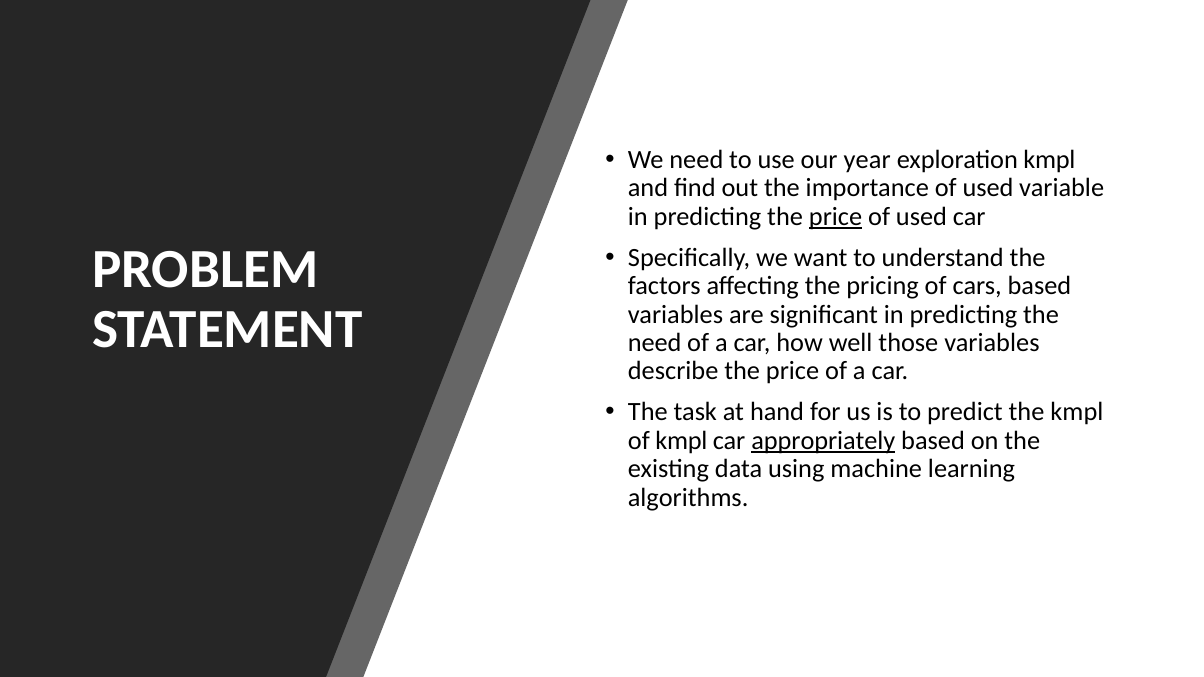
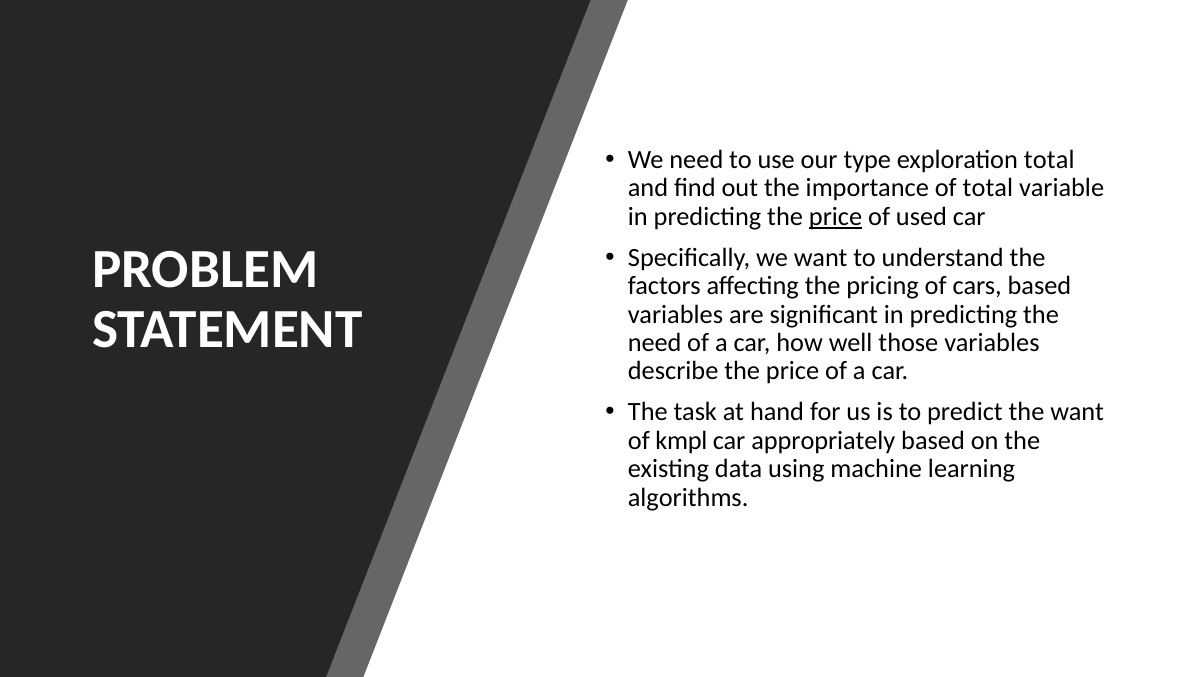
year: year -> type
exploration kmpl: kmpl -> total
importance of used: used -> total
the kmpl: kmpl -> want
appropriately underline: present -> none
